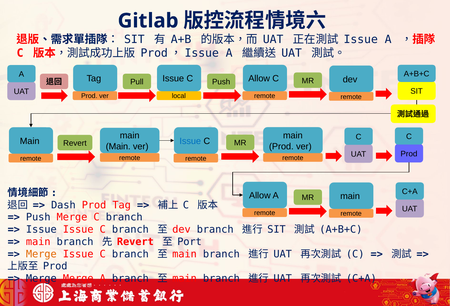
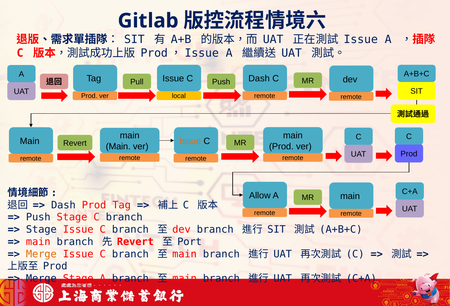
Push Allow: Allow -> Dash
Issue at (190, 141) colour: blue -> orange
Push Merge: Merge -> Stage
Issue at (41, 230): Issue -> Stage
Merge Merge: Merge -> Stage
